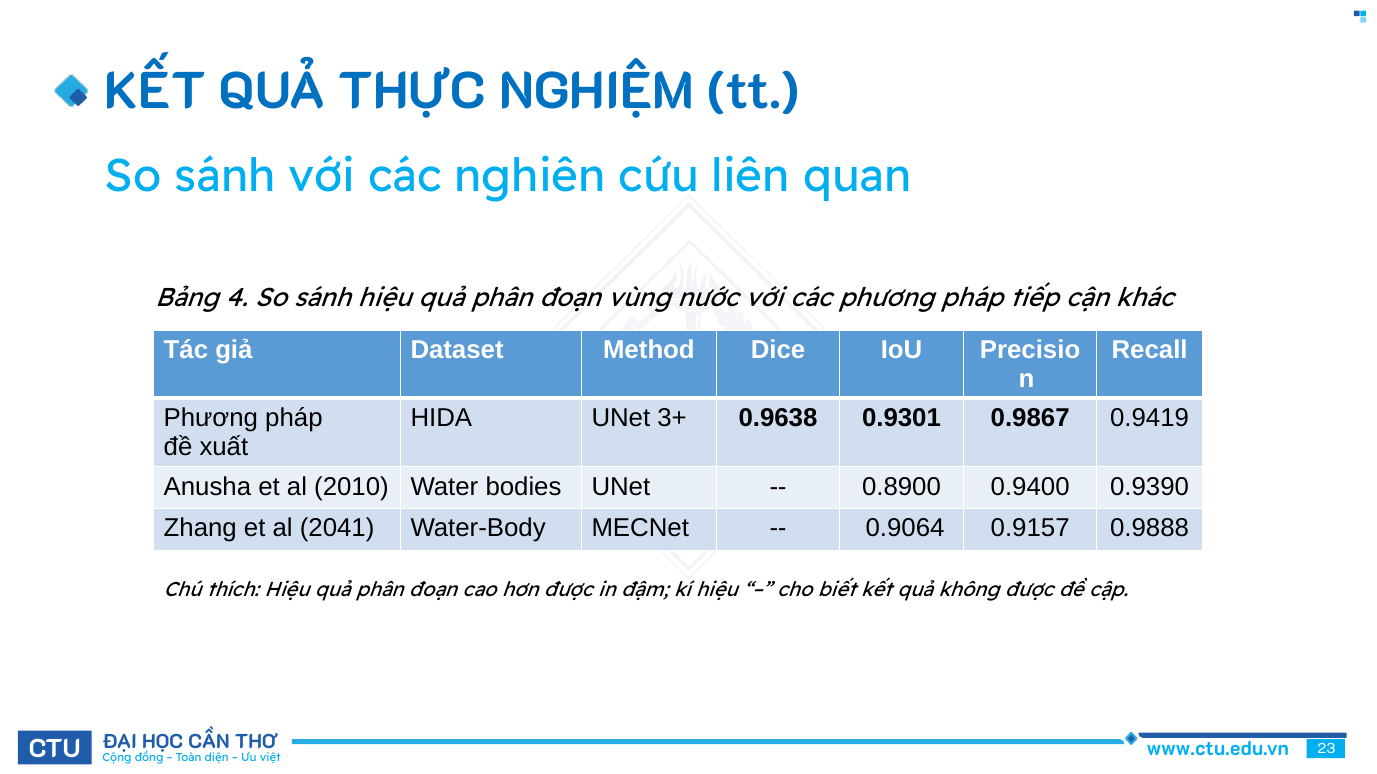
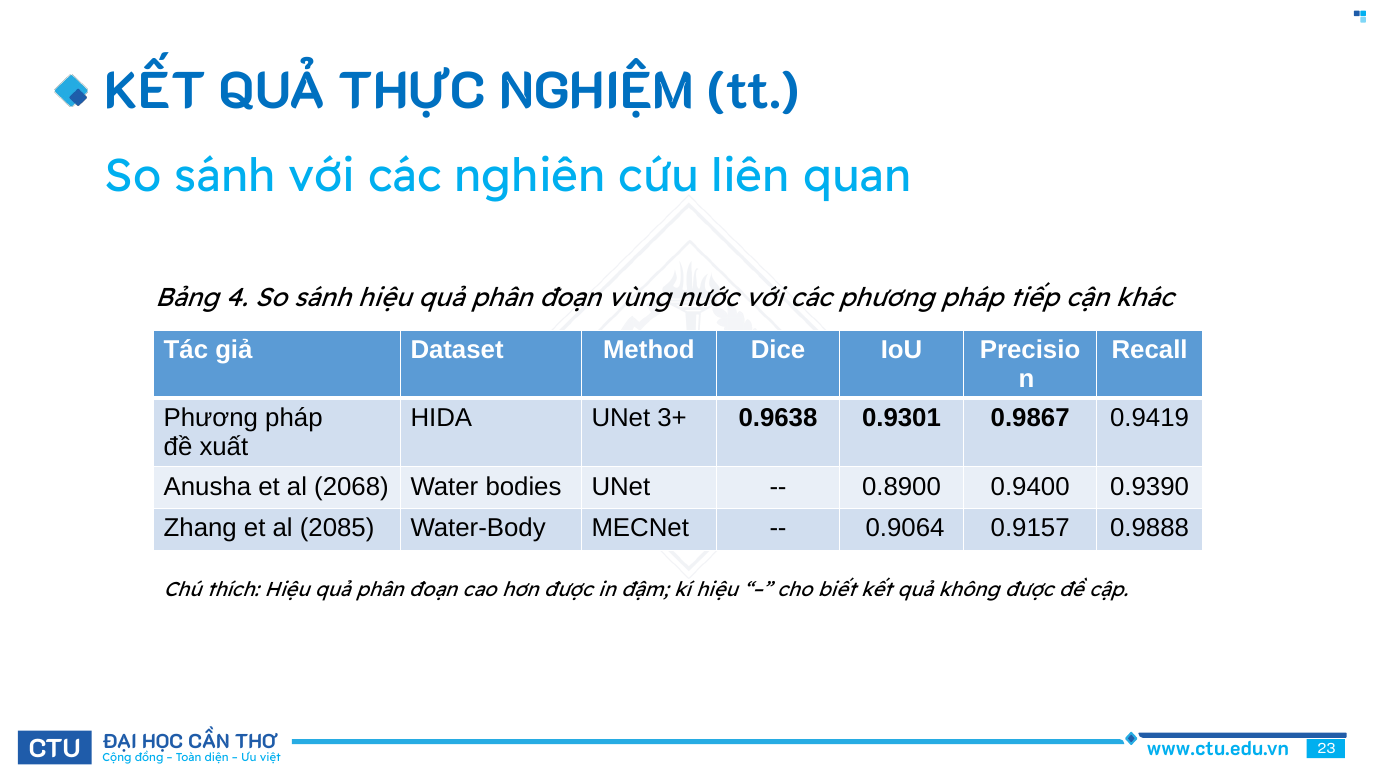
2010: 2010 -> 2068
2041: 2041 -> 2085
